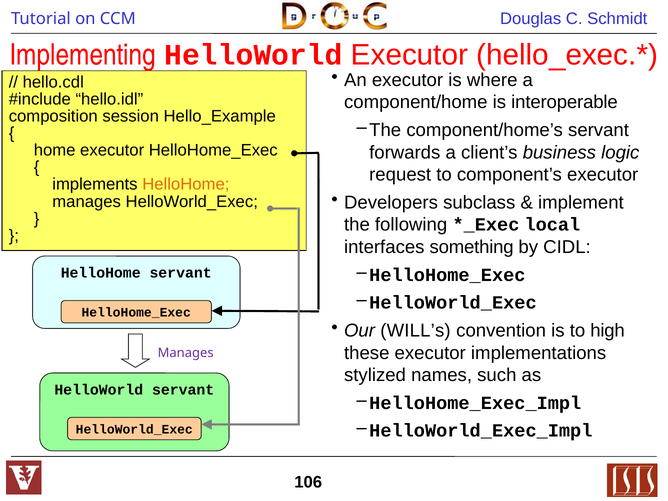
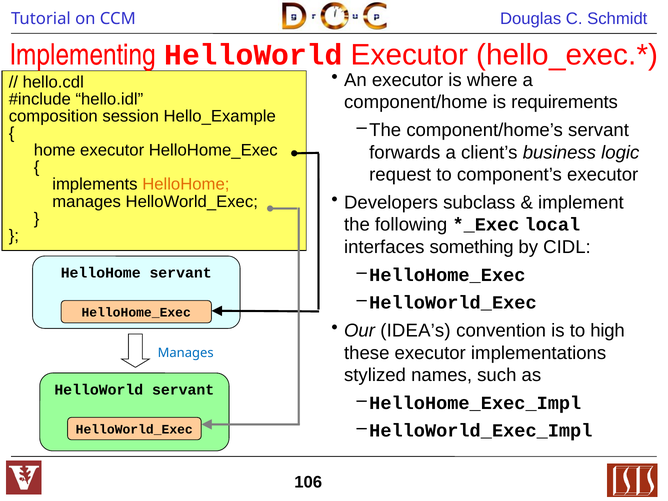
interoperable: interoperable -> requirements
WILL’s: WILL’s -> IDEA’s
Manages at (186, 353) colour: purple -> blue
